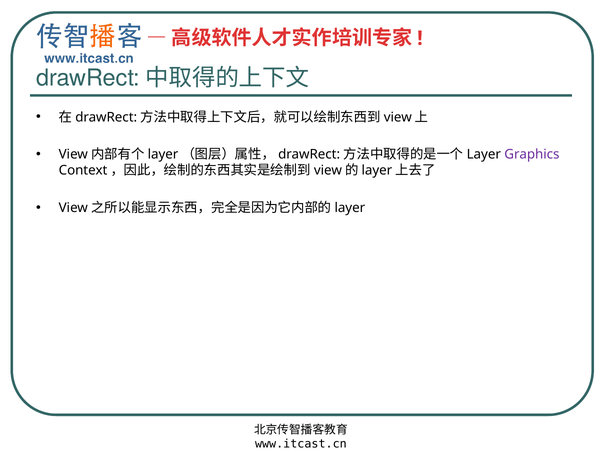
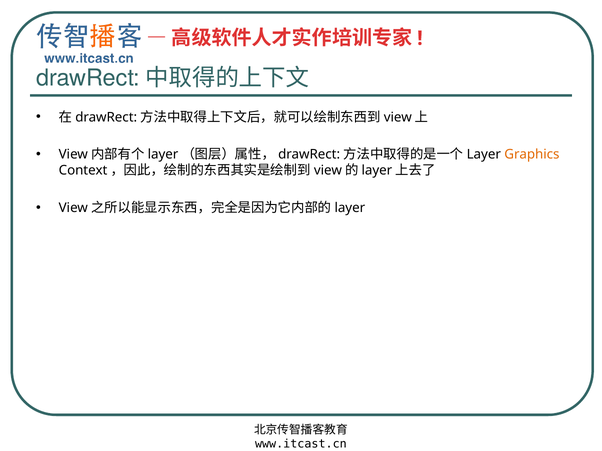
Graphics colour: purple -> orange
